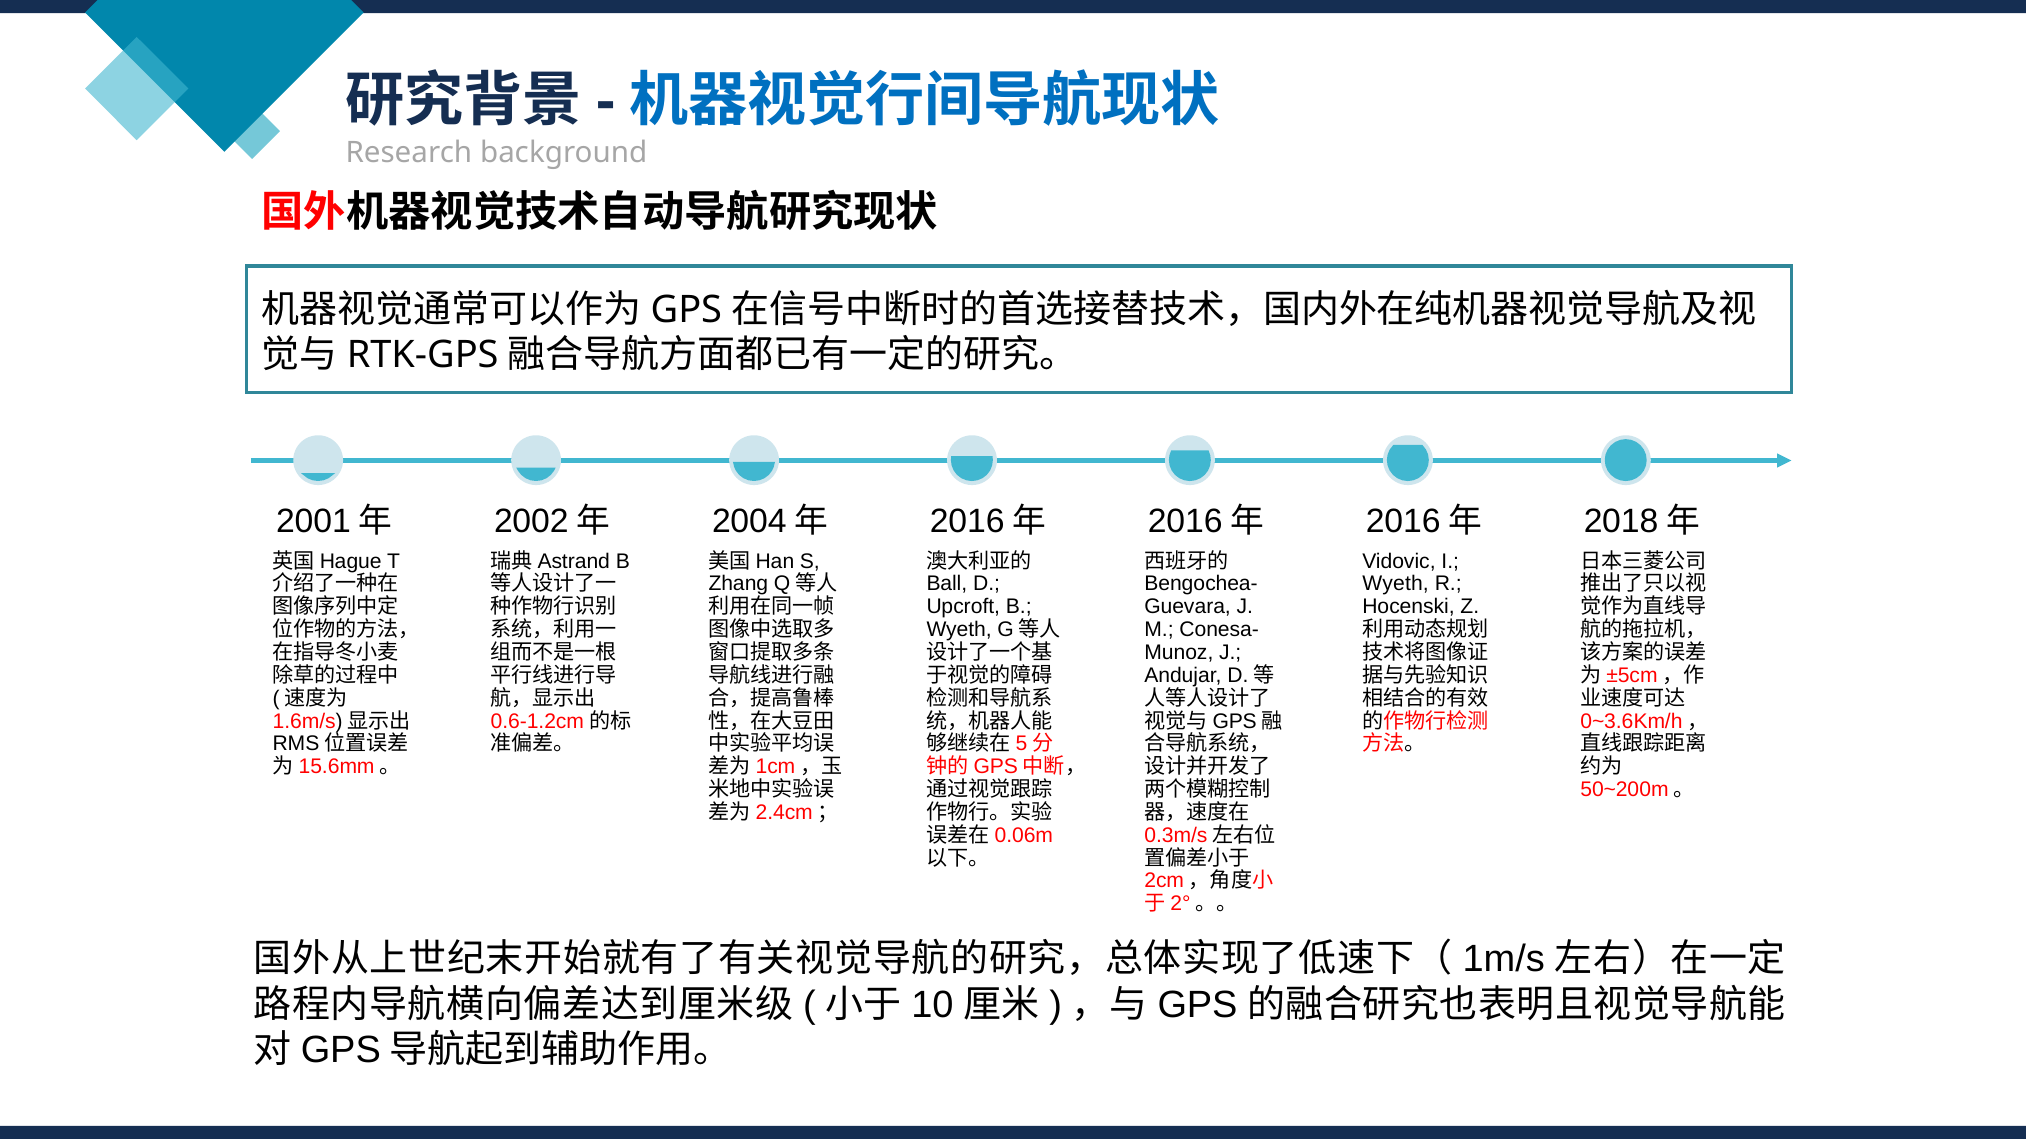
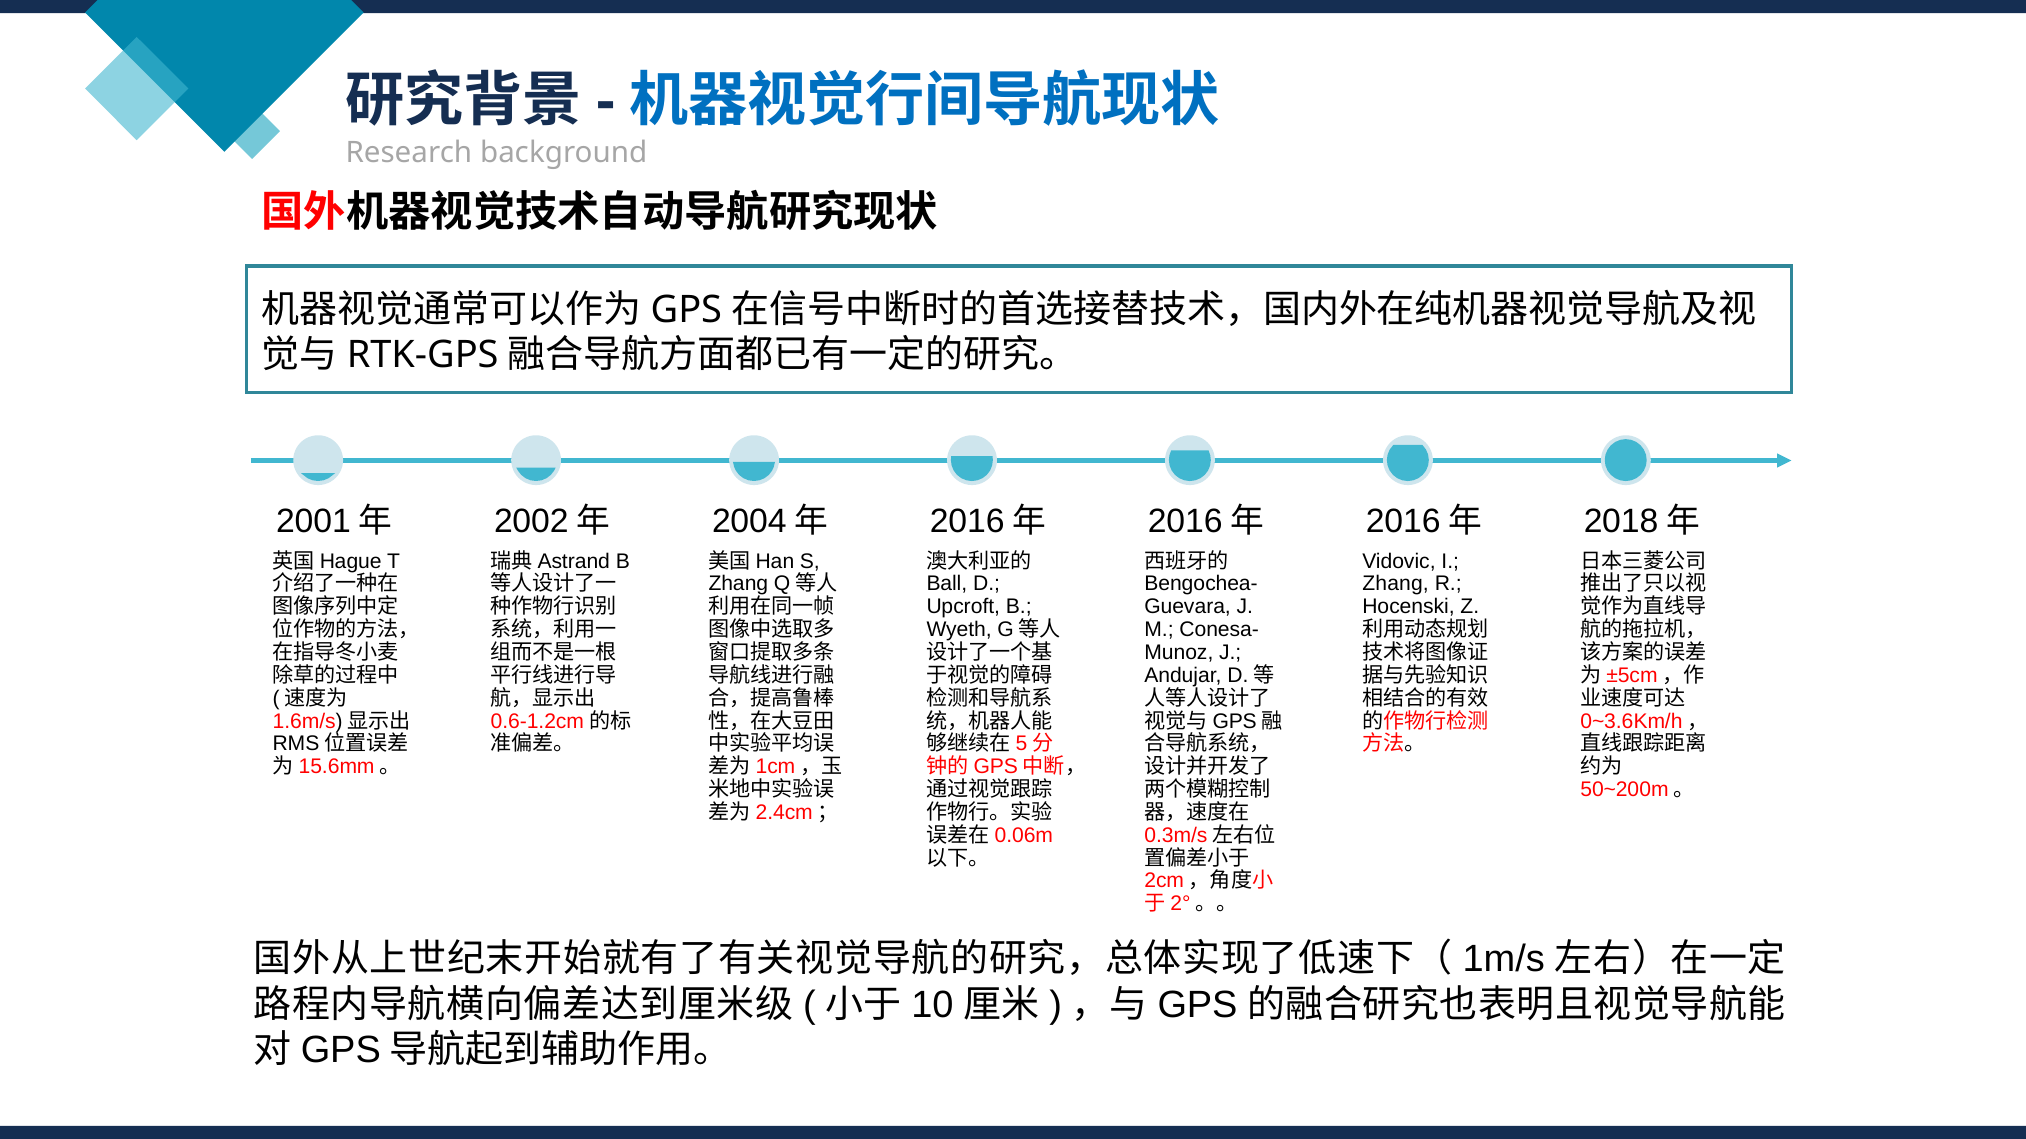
Wyeth at (1396, 584): Wyeth -> Zhang
